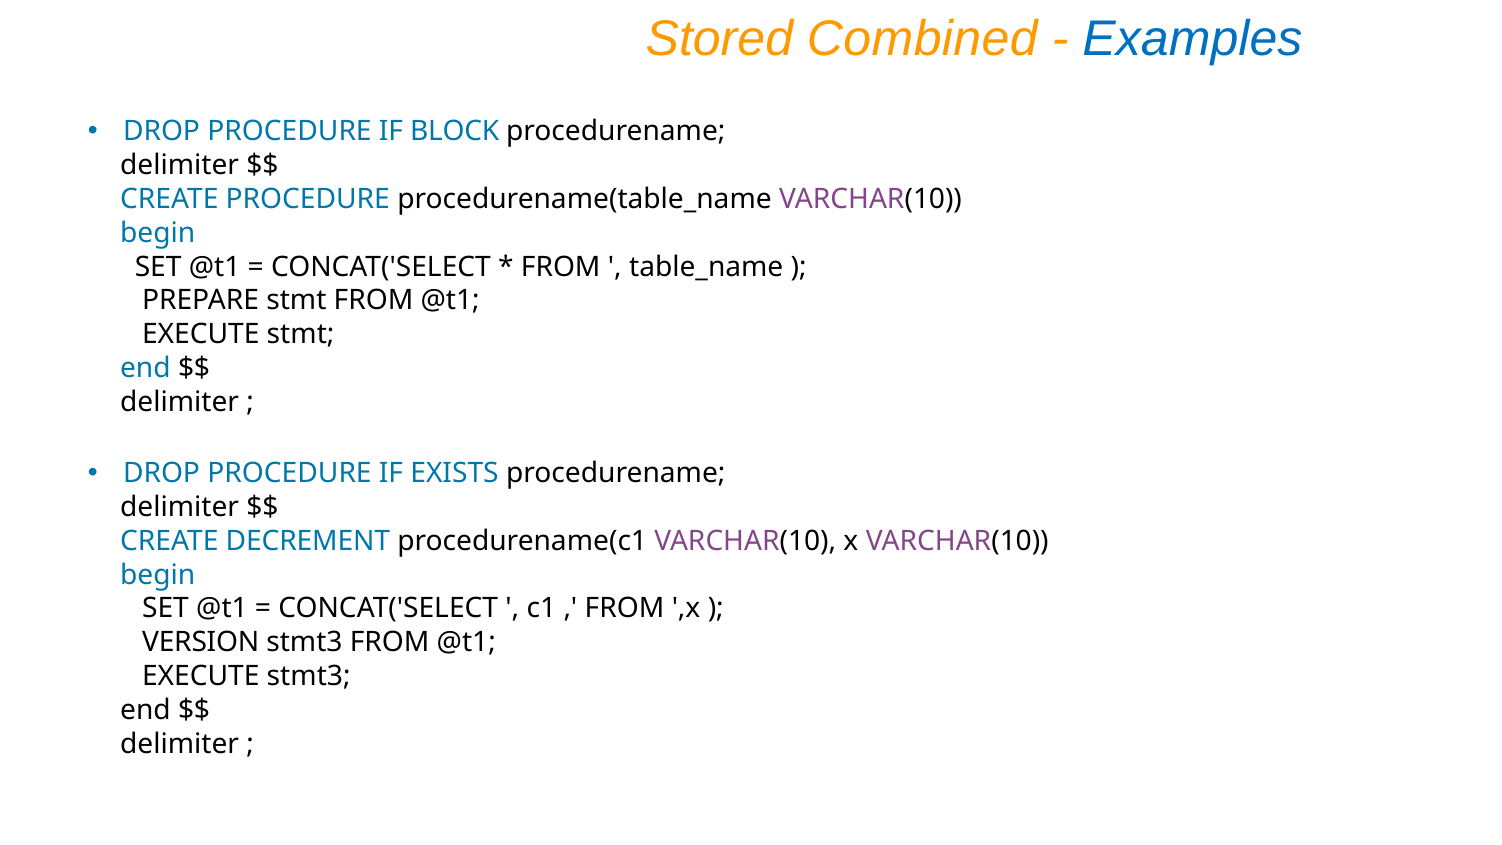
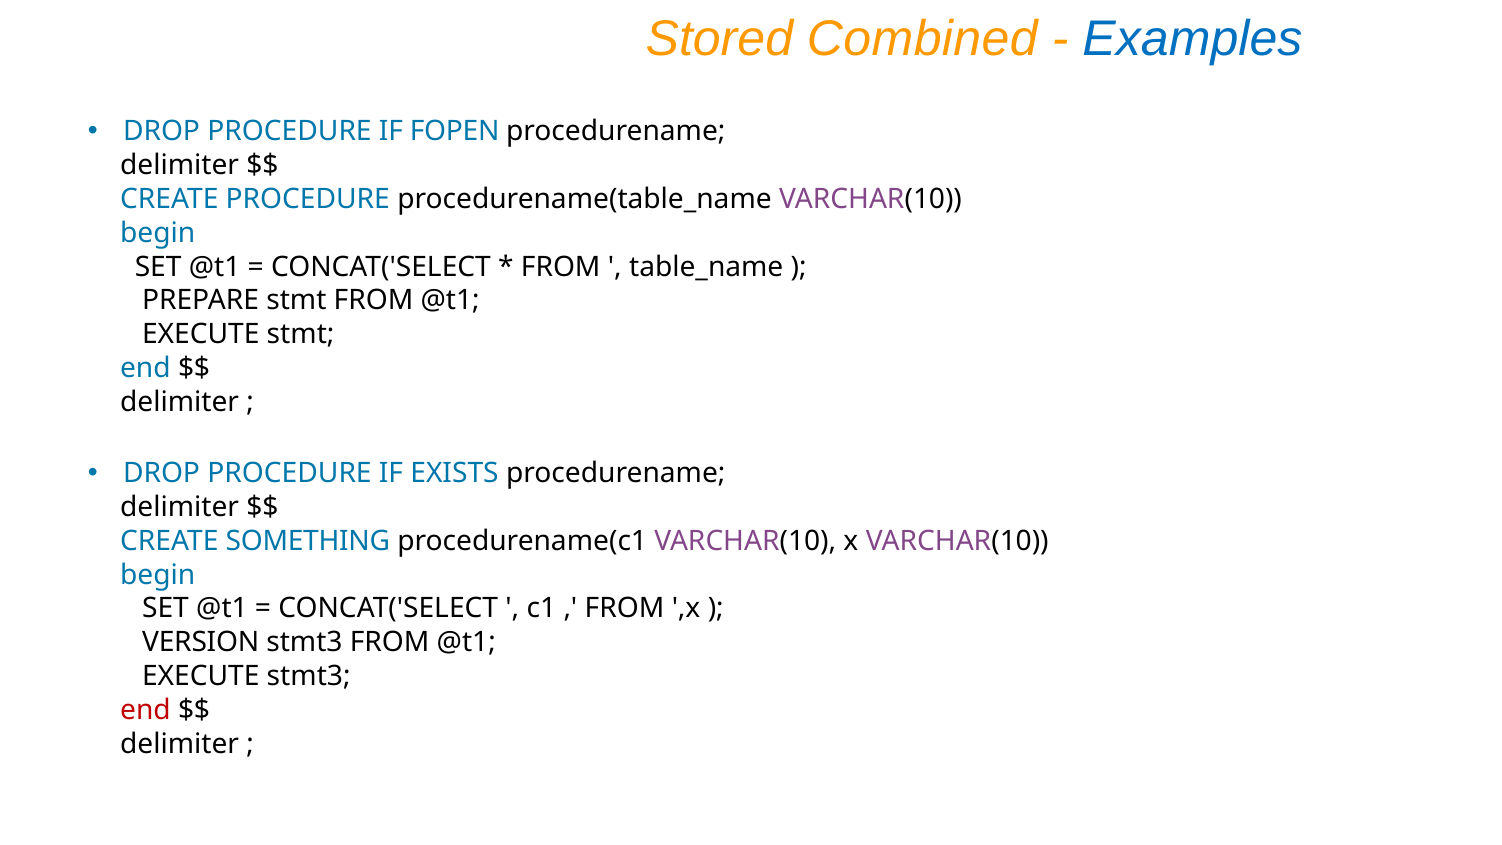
BLOCK: BLOCK -> FOPEN
DECREMENT: DECREMENT -> SOMETHING
end at (145, 710) colour: black -> red
